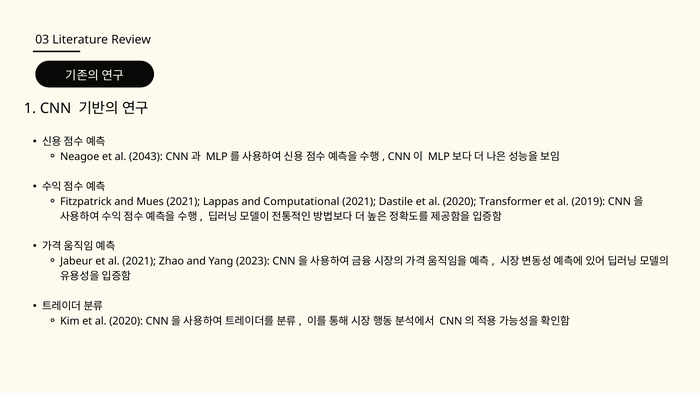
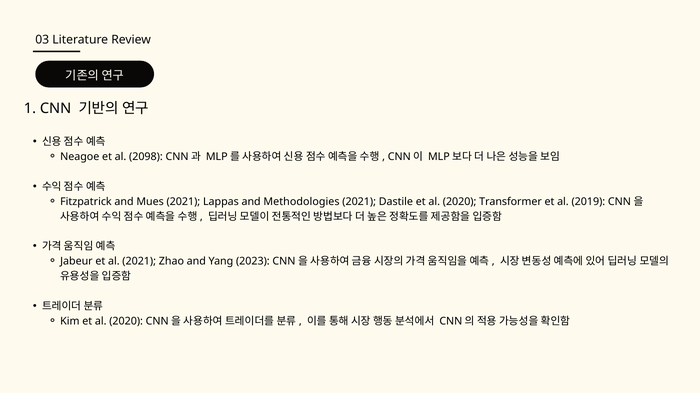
2043: 2043 -> 2098
Computational: Computational -> Methodologies
